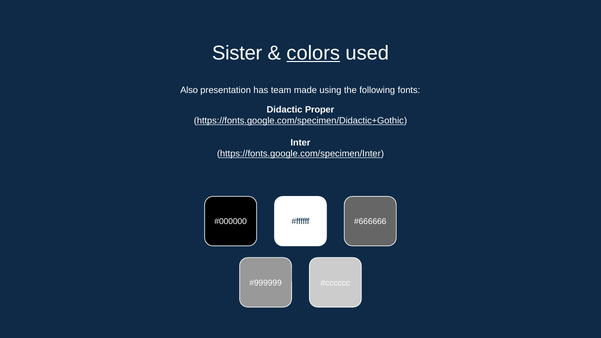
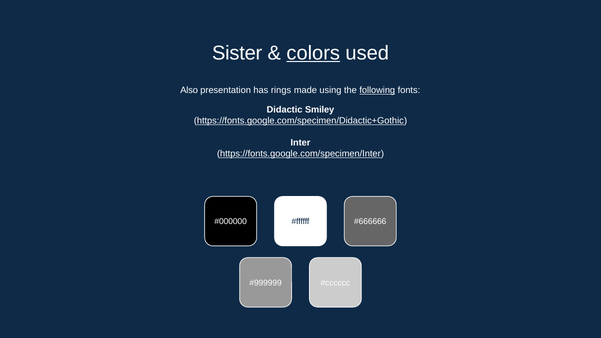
team: team -> rings
following underline: none -> present
Proper: Proper -> Smiley
